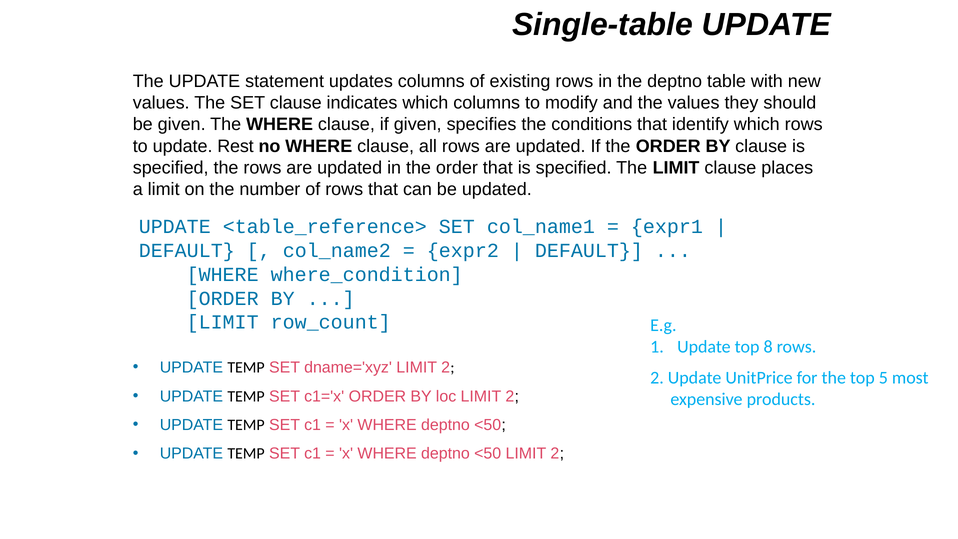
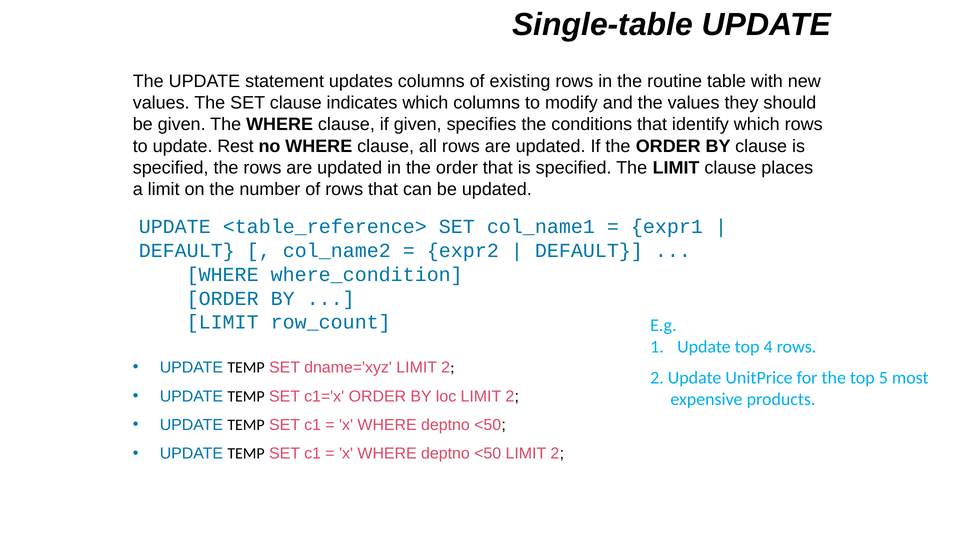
the deptno: deptno -> routine
8: 8 -> 4
